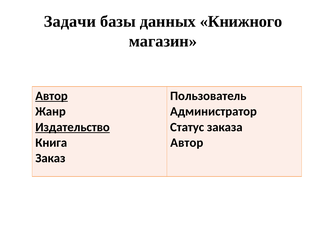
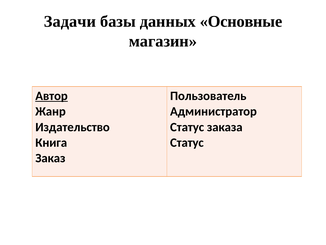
Книжного: Книжного -> Основные
Издательство underline: present -> none
Автор at (187, 142): Автор -> Статус
